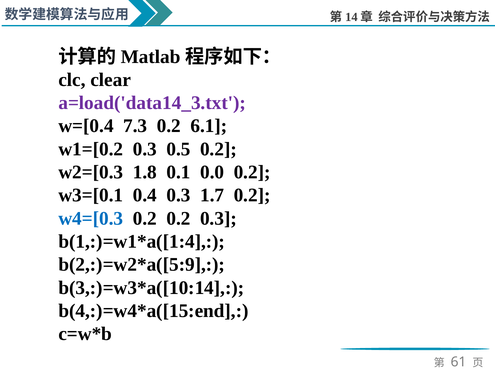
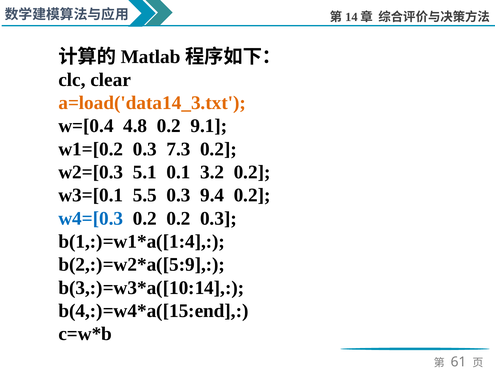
a=load('data14_3.txt colour: purple -> orange
7.3: 7.3 -> 4.8
6.1: 6.1 -> 9.1
0.5: 0.5 -> 7.3
1.8: 1.8 -> 5.1
0.0: 0.0 -> 3.2
0.4: 0.4 -> 5.5
1.7: 1.7 -> 9.4
